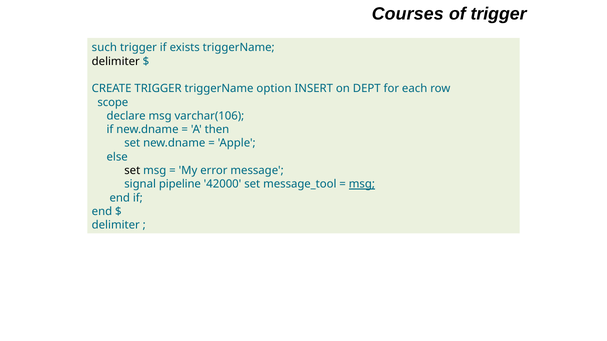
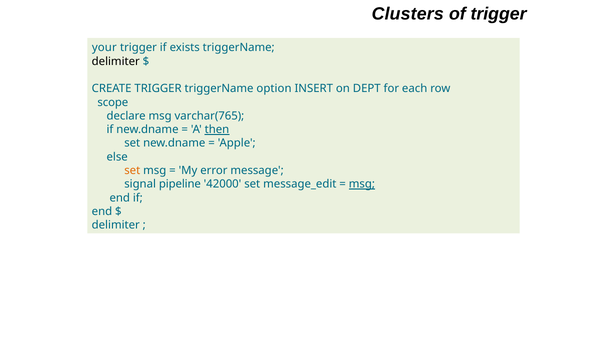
Courses: Courses -> Clusters
such: such -> your
varchar(106: varchar(106 -> varchar(765
then underline: none -> present
set at (132, 171) colour: black -> orange
message_tool: message_tool -> message_edit
